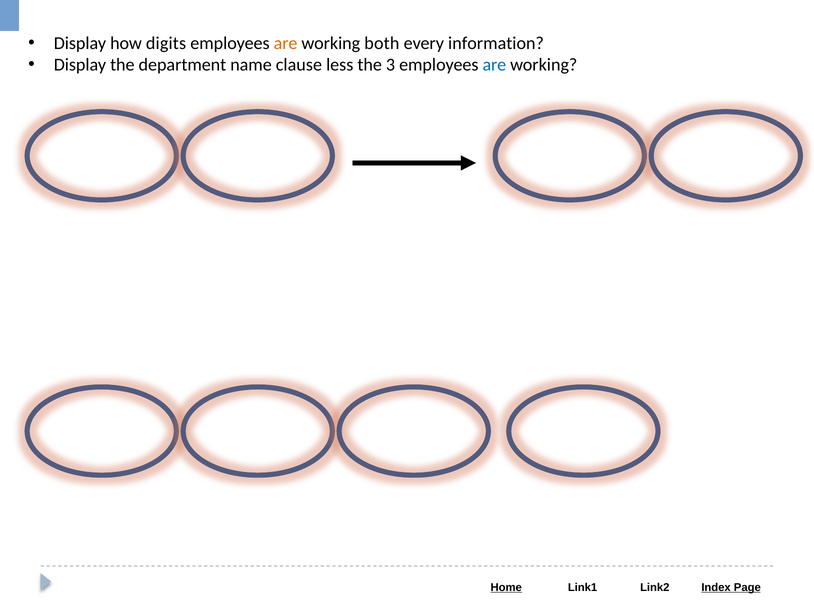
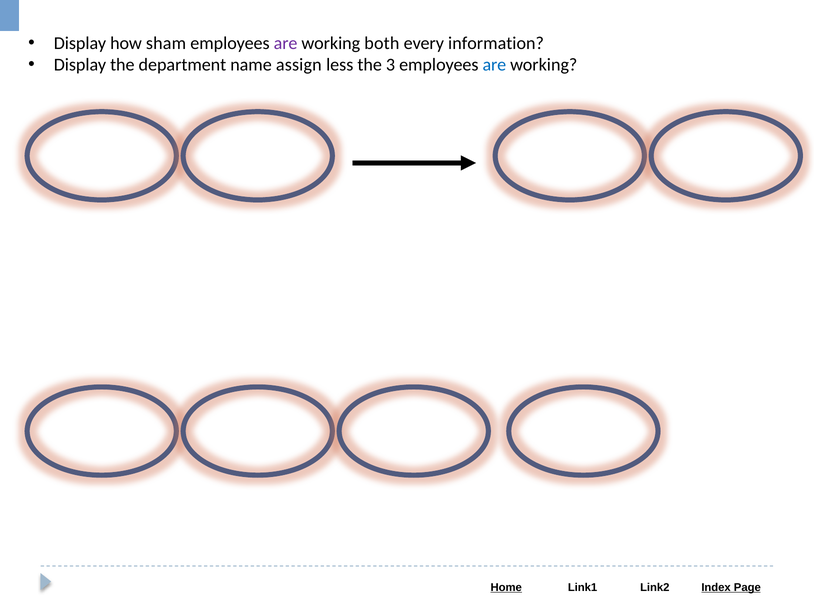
digits: digits -> sham
are at (286, 43) colour: orange -> purple
clause: clause -> assign
